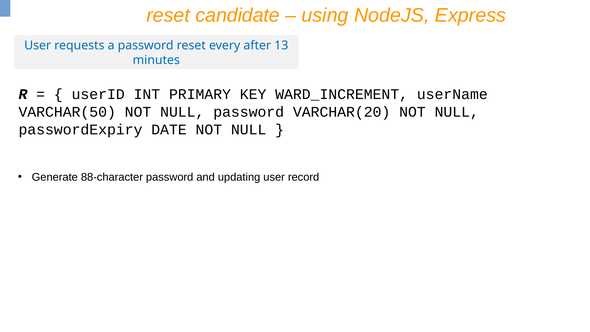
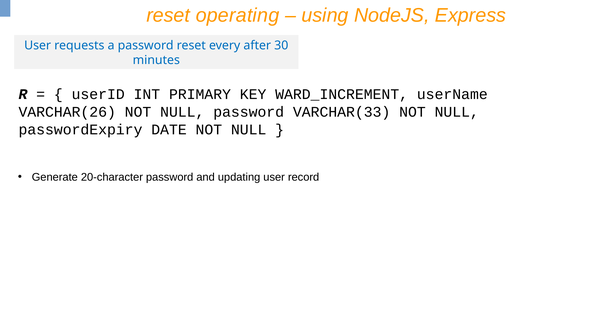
candidate: candidate -> operating
13: 13 -> 30
VARCHAR(50: VARCHAR(50 -> VARCHAR(26
VARCHAR(20: VARCHAR(20 -> VARCHAR(33
88-character: 88-character -> 20-character
